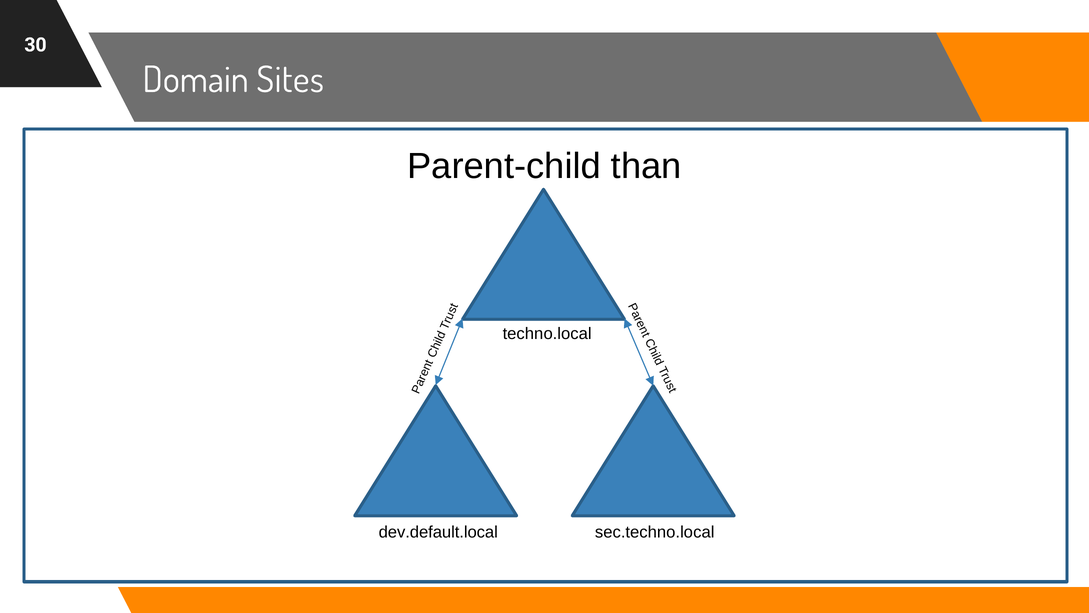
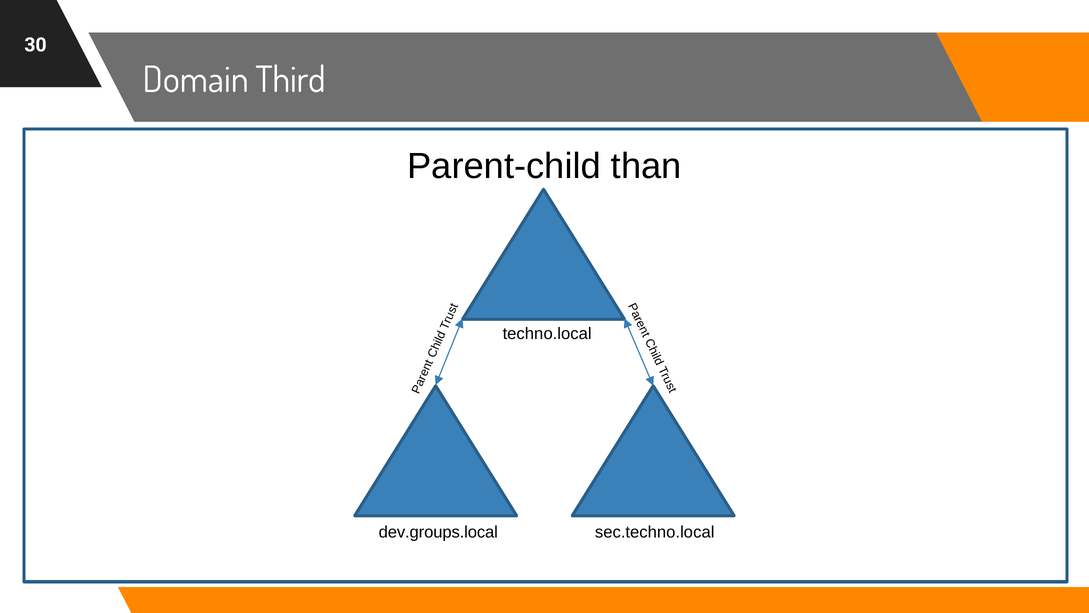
Sites: Sites -> Third
dev.default.local: dev.default.local -> dev.groups.local
